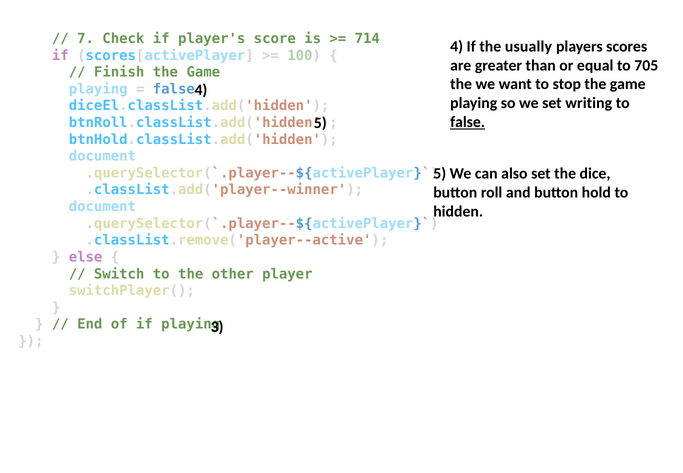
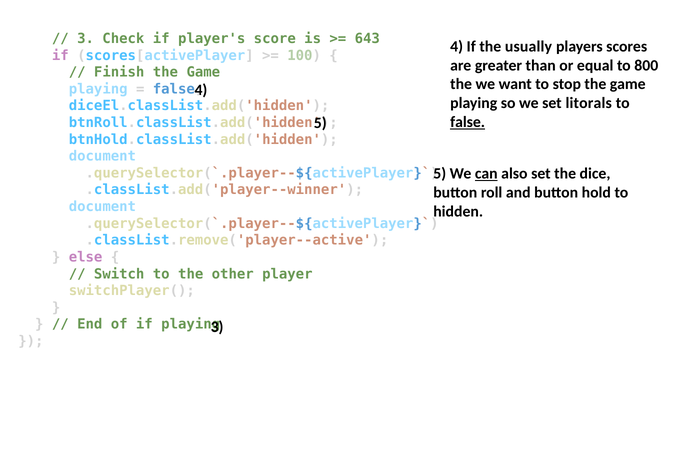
7 at (86, 39): 7 -> 3
714: 714 -> 643
705: 705 -> 800
writing: writing -> litorals
can underline: none -> present
